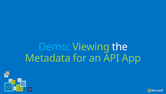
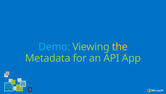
the colour: white -> yellow
